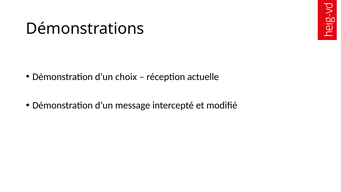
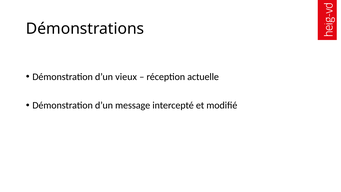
choix: choix -> vieux
